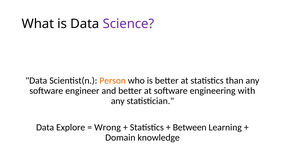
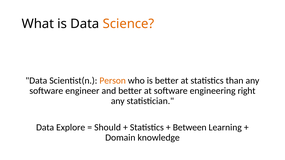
Science colour: purple -> orange
with: with -> right
Wrong: Wrong -> Should
